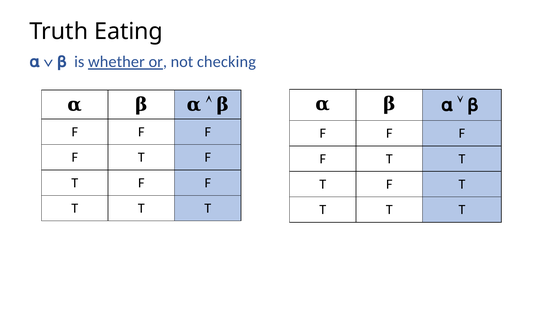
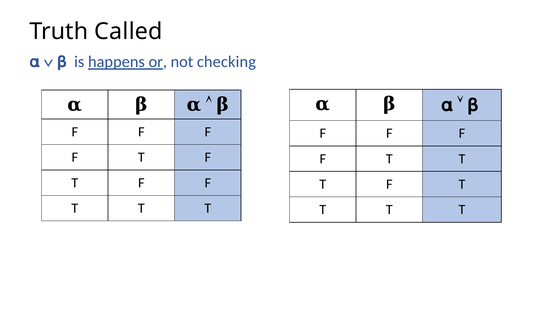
Eating: Eating -> Called
whether: whether -> happens
